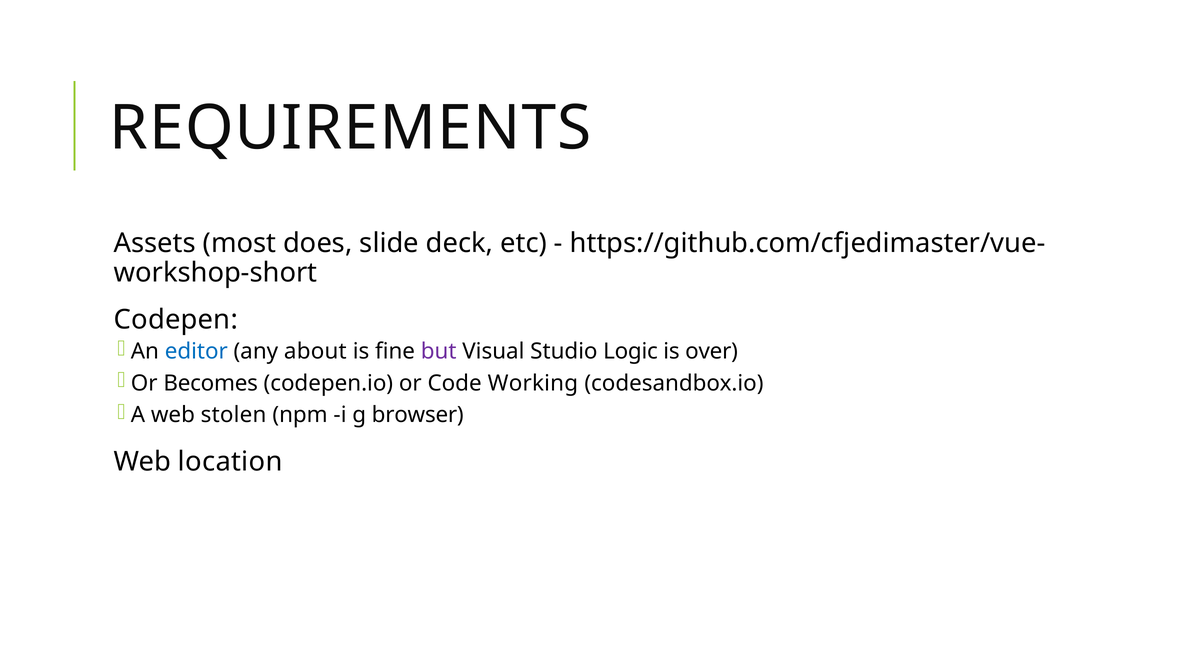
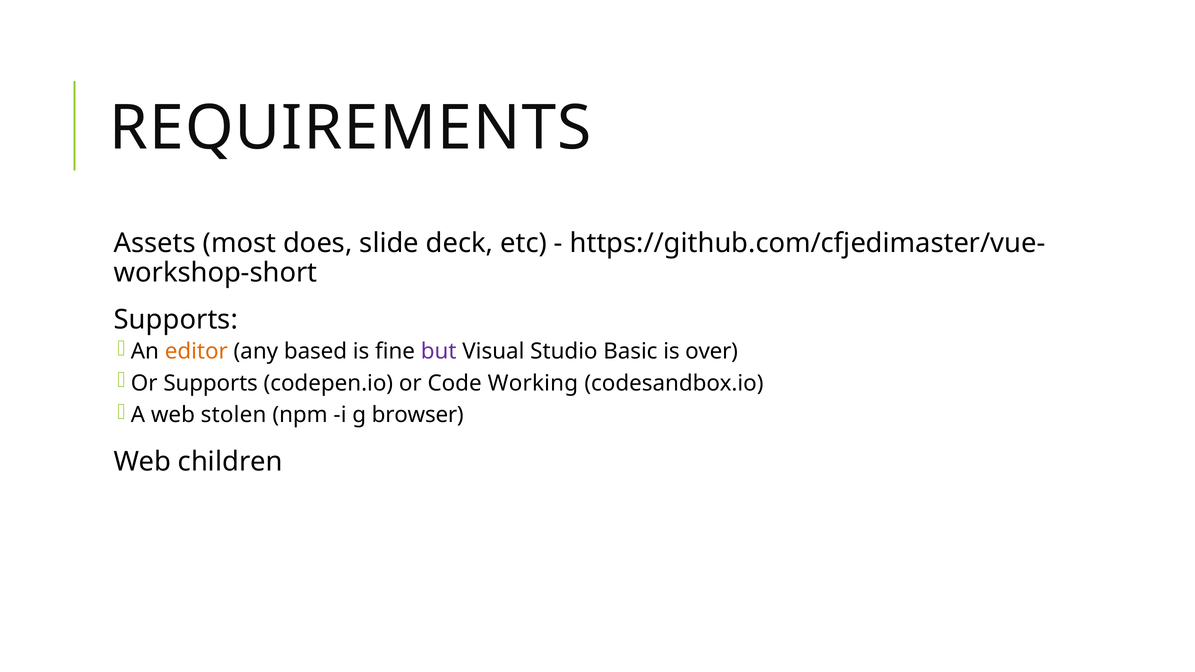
Codepen at (176, 320): Codepen -> Supports
editor colour: blue -> orange
about: about -> based
Logic: Logic -> Basic
Or Becomes: Becomes -> Supports
location: location -> children
